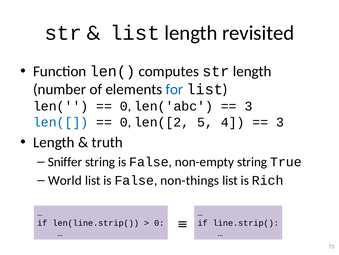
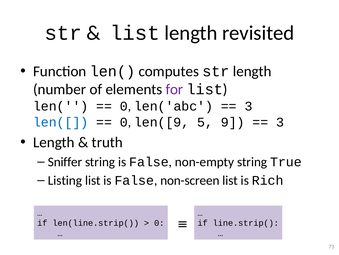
for colour: blue -> purple
len([2: len([2 -> len([9
4: 4 -> 9
World: World -> Listing
non-things: non-things -> non-screen
